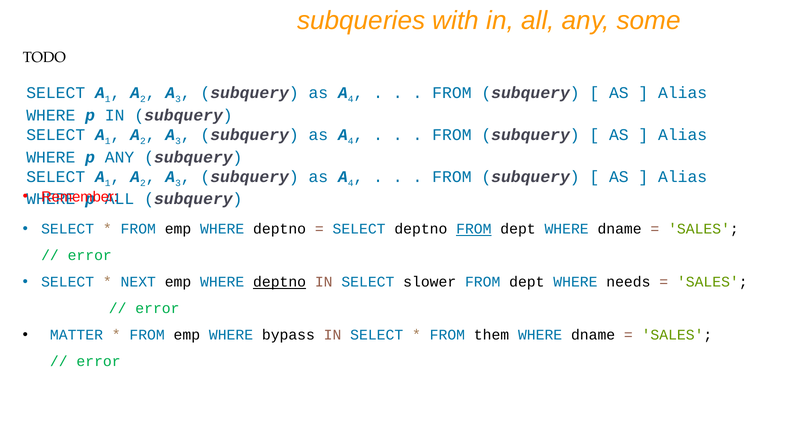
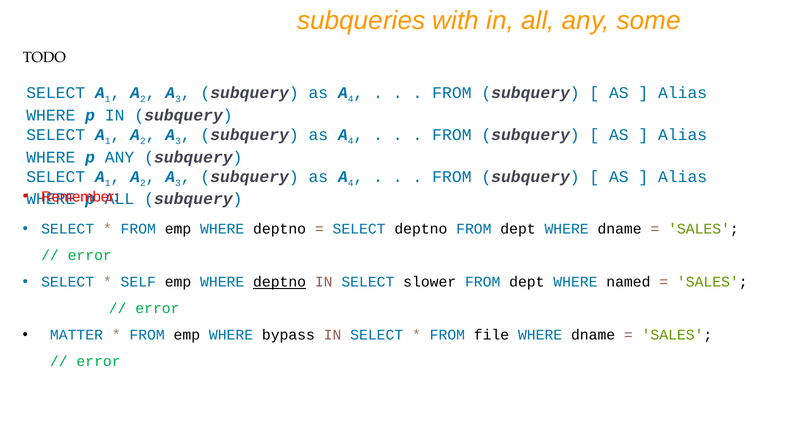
FROM at (474, 229) underline: present -> none
NEXT: NEXT -> SELF
needs: needs -> named
them: them -> file
